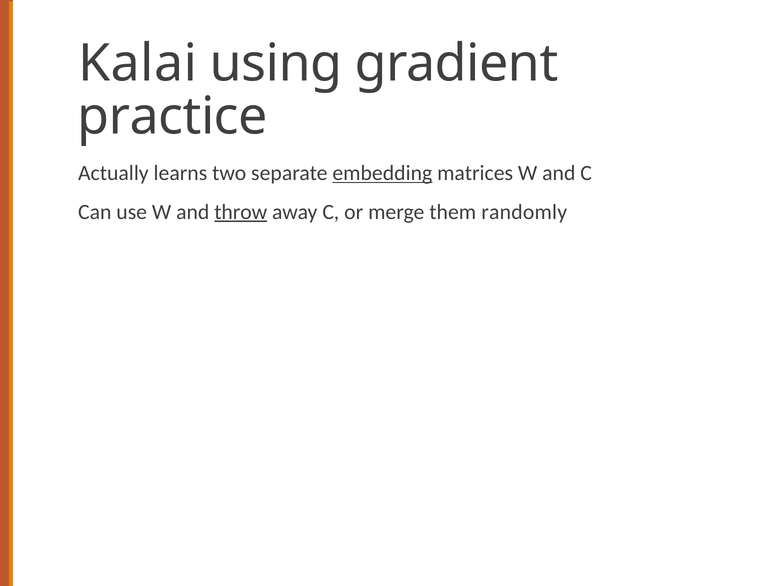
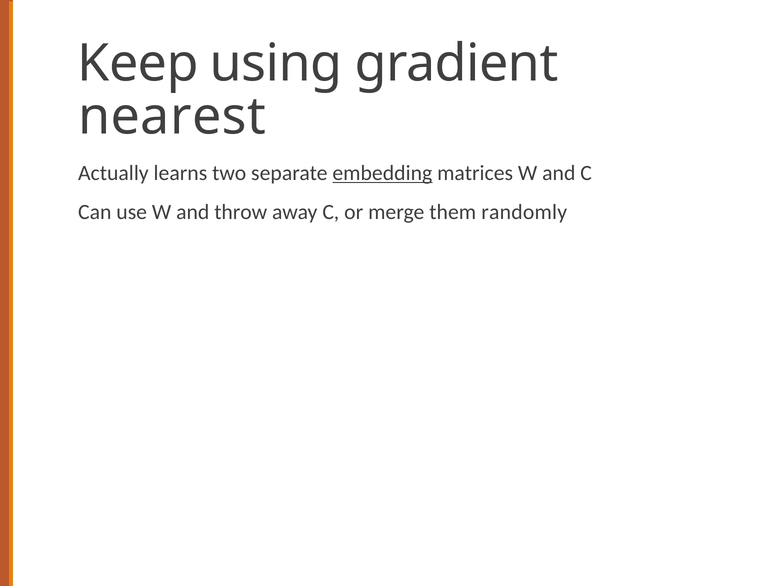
Kalai: Kalai -> Keep
practice: practice -> nearest
throw underline: present -> none
